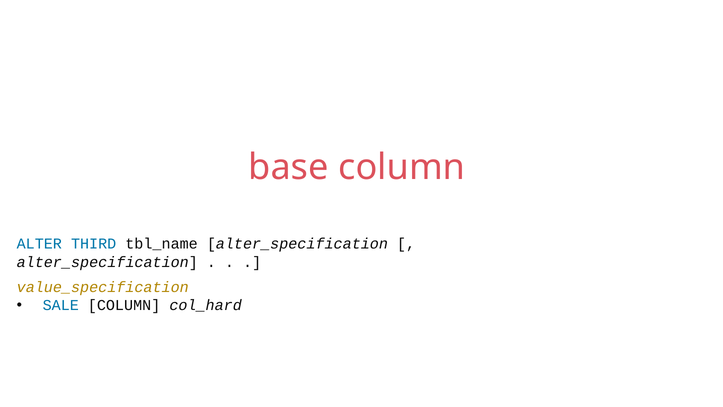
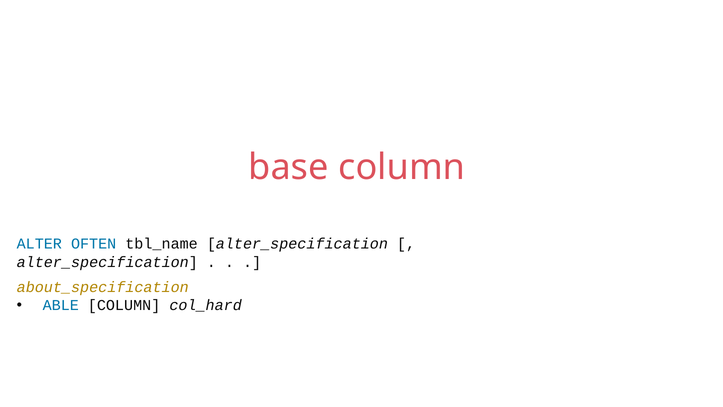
THIRD: THIRD -> OFTEN
value_specification: value_specification -> about_specification
SALE: SALE -> ABLE
